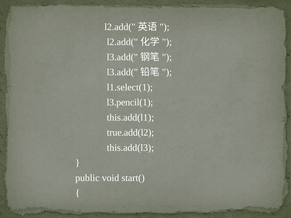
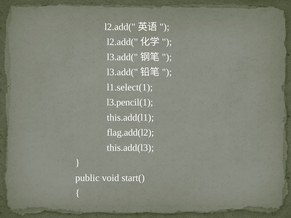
true.add(l2: true.add(l2 -> flag.add(l2
